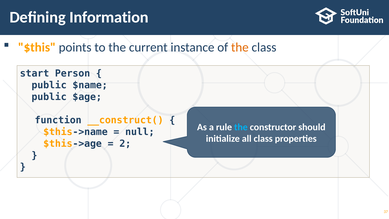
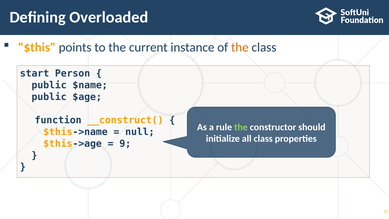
Information: Information -> Overloaded
the at (241, 127) colour: light blue -> light green
2: 2 -> 9
